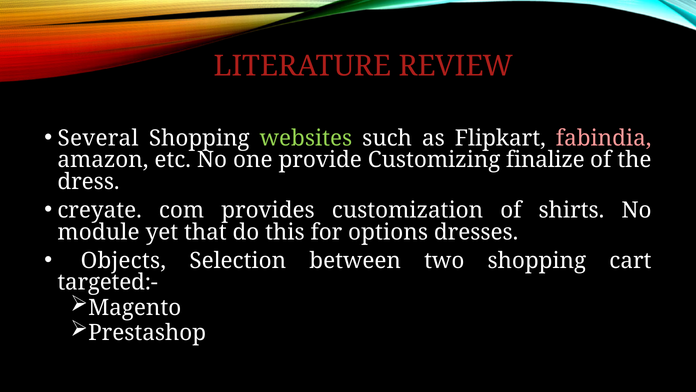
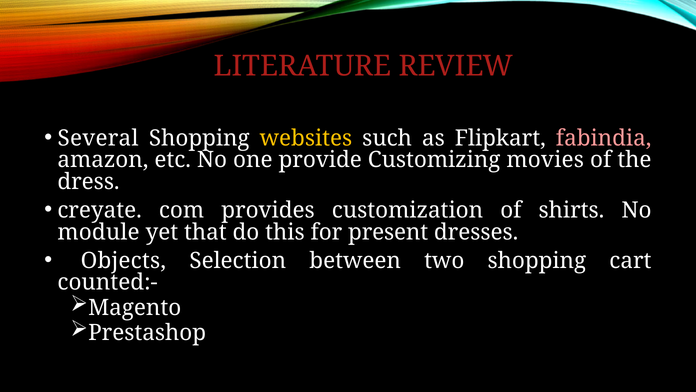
websites colour: light green -> yellow
finalize: finalize -> movies
options: options -> present
targeted:-: targeted:- -> counted:-
